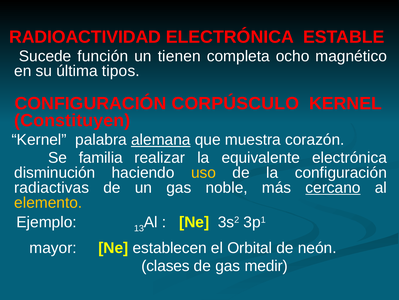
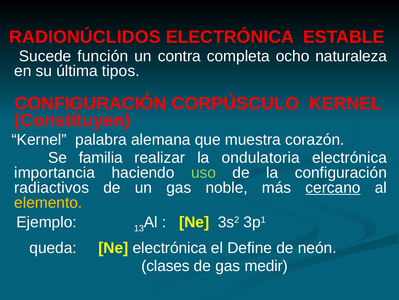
RADIOACTIVIDAD: RADIOACTIVIDAD -> RADIONÚCLIDOS
tienen: tienen -> contra
magnético: magnético -> naturaleza
alemana underline: present -> none
equivalente: equivalente -> ondulatoria
disminución: disminución -> importancia
uso colour: yellow -> light green
radiactivas: radiactivas -> radiactivos
mayor: mayor -> queda
Ne establecen: establecen -> electrónica
Orbital: Orbital -> Define
